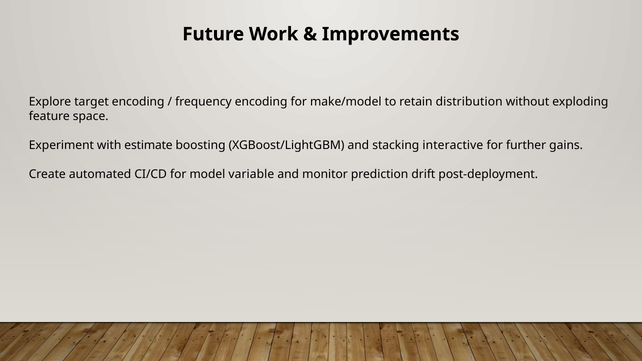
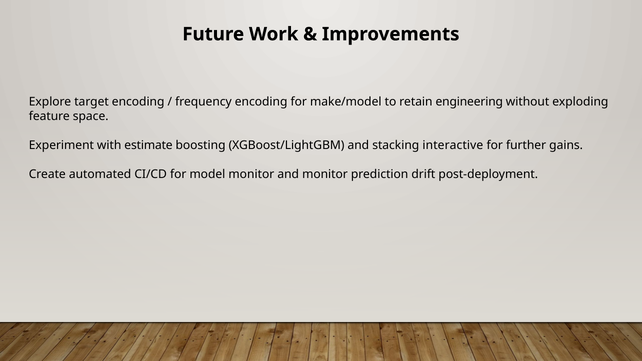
distribution: distribution -> engineering
model variable: variable -> monitor
